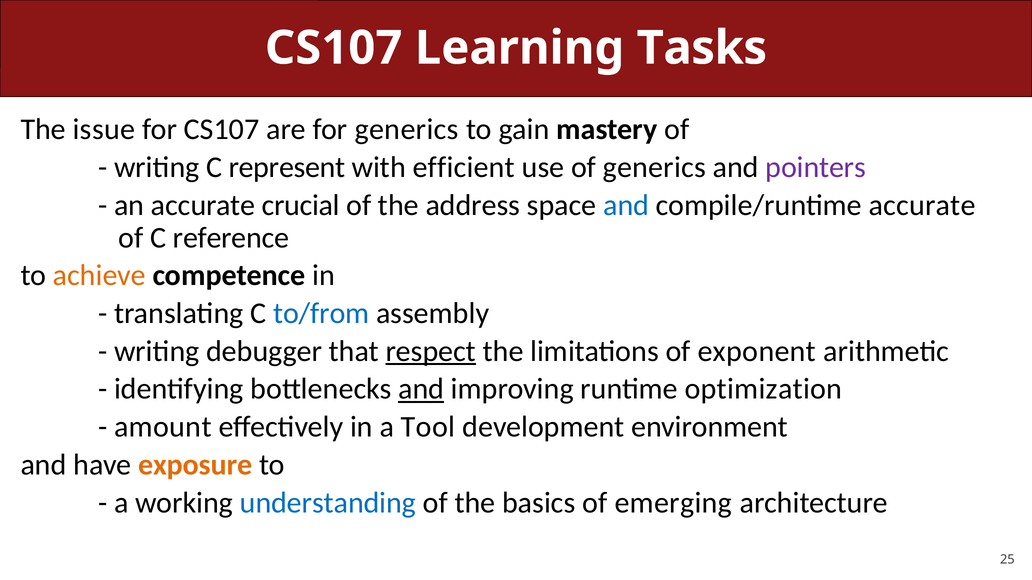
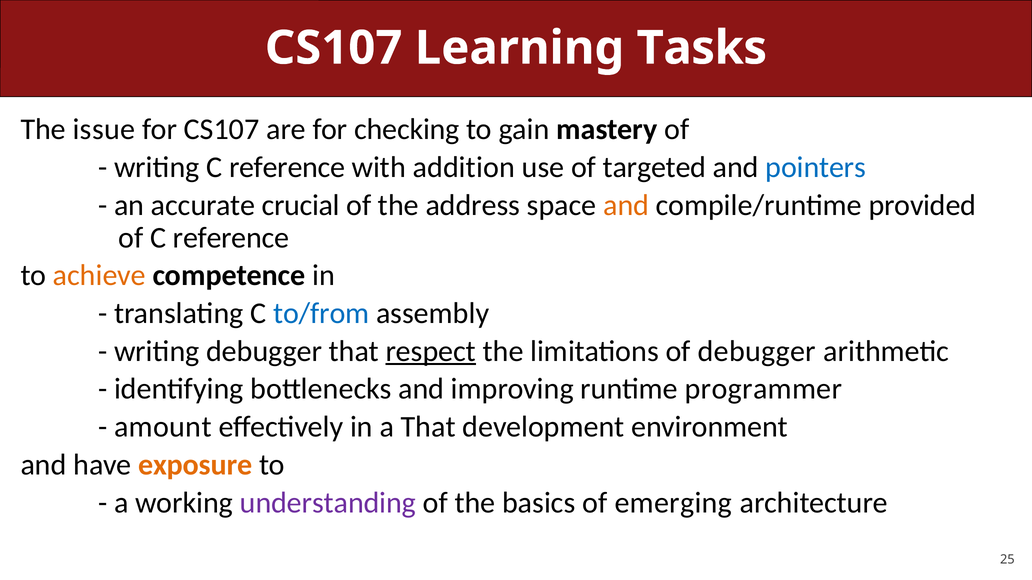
for generics: generics -> checking
writing C represent: represent -> reference
efficient: efficient -> addition
of generics: generics -> targeted
pointers colour: purple -> blue
and at (626, 205) colour: blue -> orange
compile/runtime accurate: accurate -> provided
of exponent: exponent -> debugger
and at (421, 389) underline: present -> none
optimization: optimization -> programmer
a Tool: Tool -> That
understanding colour: blue -> purple
